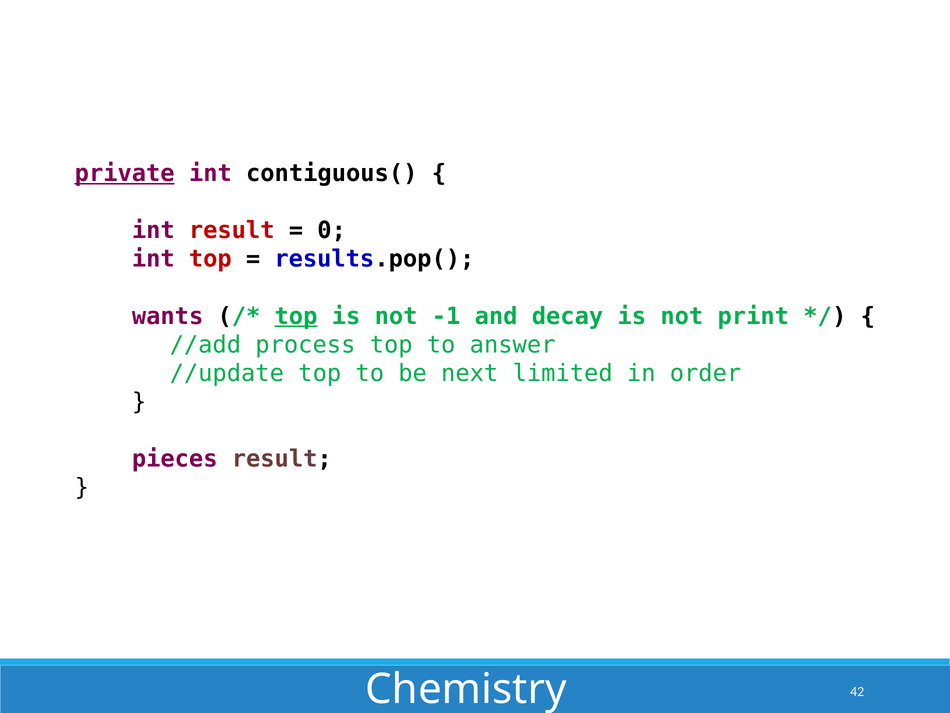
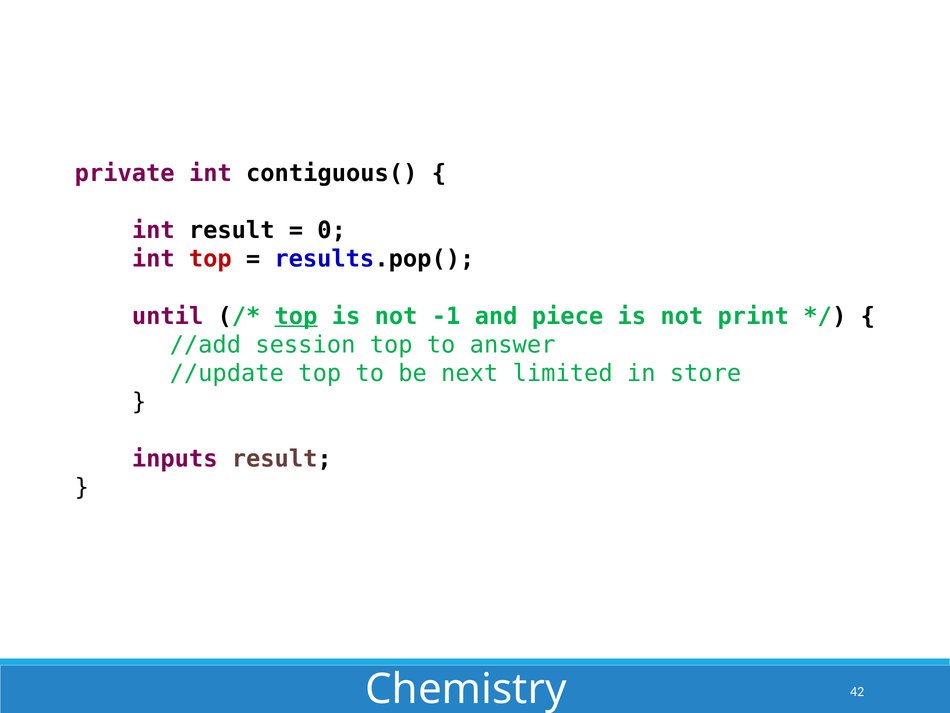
private underline: present -> none
result at (232, 230) colour: red -> black
wants: wants -> until
decay: decay -> piece
process: process -> session
order: order -> store
pieces: pieces -> inputs
